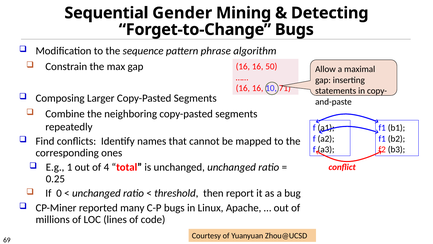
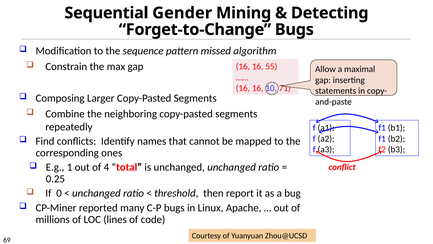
phrase: phrase -> missed
50: 50 -> 55
